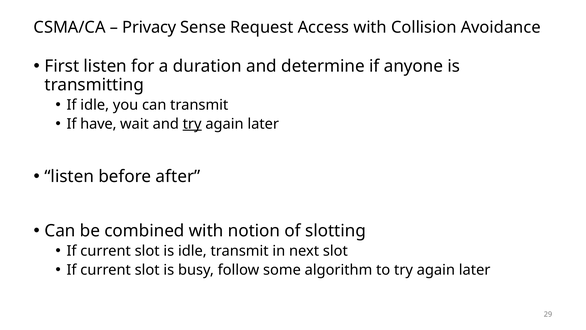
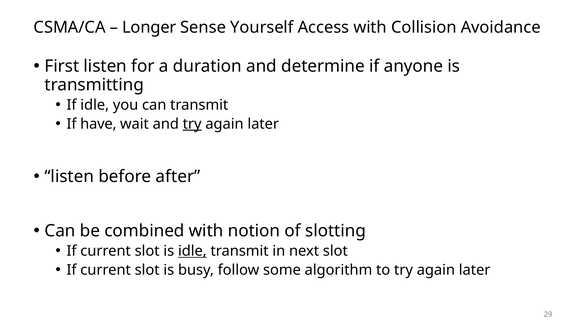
Privacy: Privacy -> Longer
Request: Request -> Yourself
idle at (192, 251) underline: none -> present
